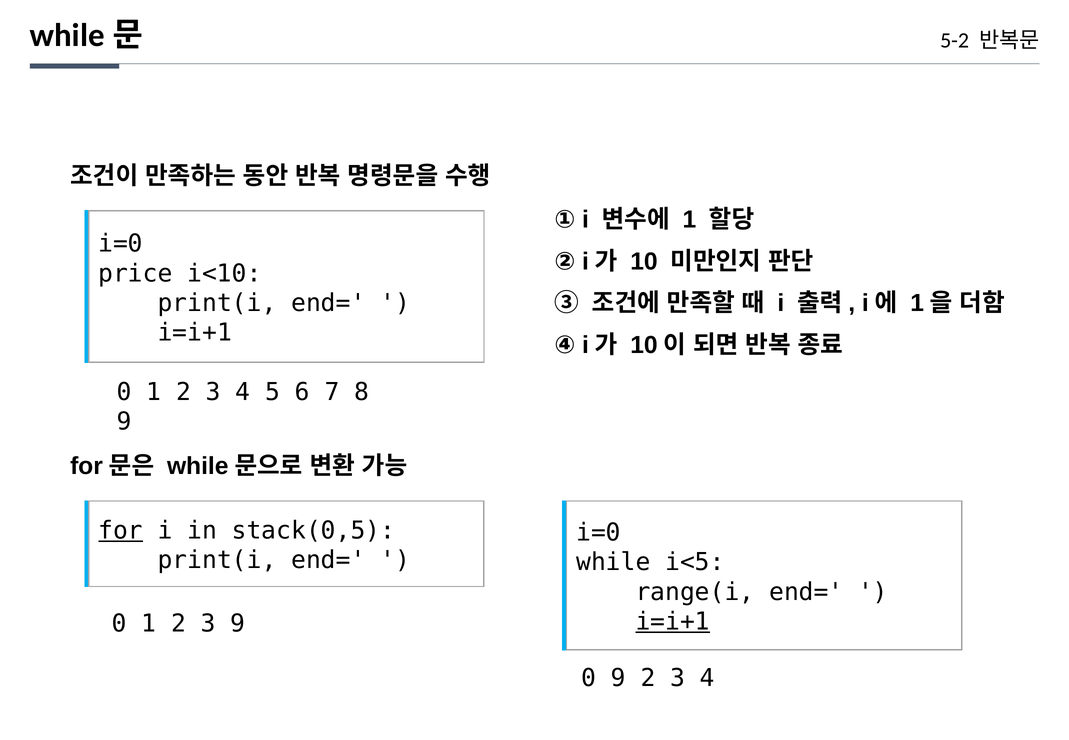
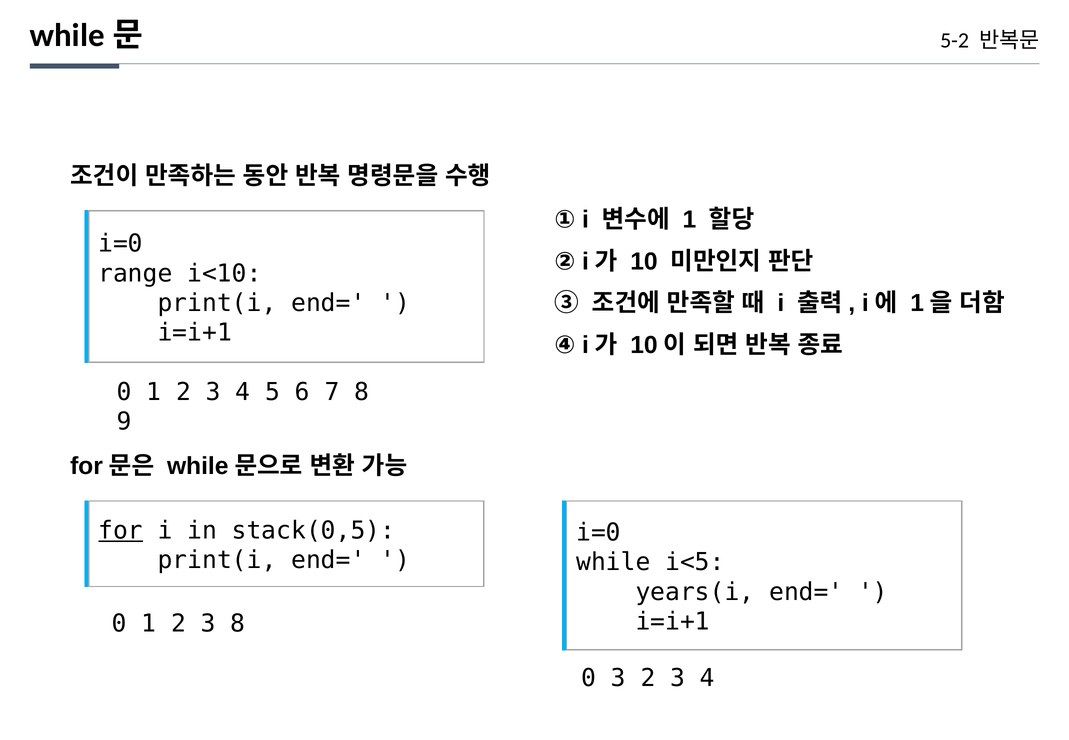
price: price -> range
range(i: range(i -> years(i
i=i+1 at (673, 622) underline: present -> none
3 9: 9 -> 8
0 9: 9 -> 3
